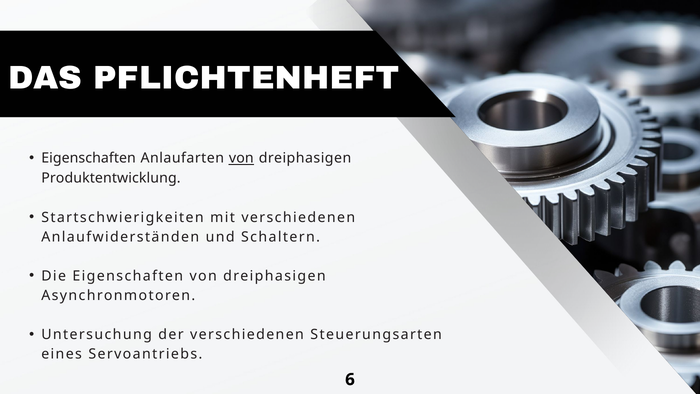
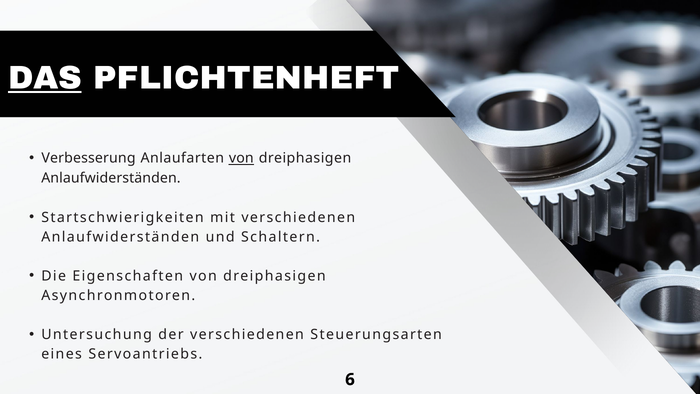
DAS underline: none -> present
Eigenschaften at (89, 158): Eigenschaften -> Verbesserung
Produktentwicklung at (111, 178): Produktentwicklung -> Anlaufwiderständen
